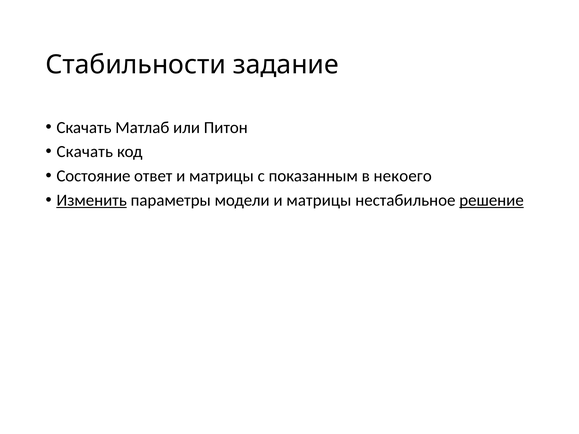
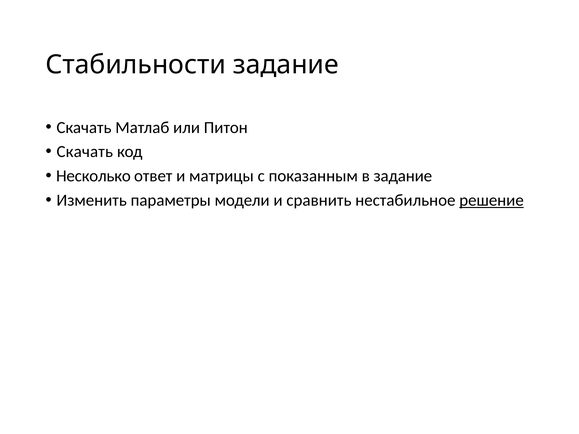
Состояние: Состояние -> Несколько
в некоего: некоего -> задание
Изменить underline: present -> none
модели и матрицы: матрицы -> сравнить
